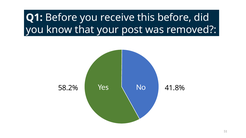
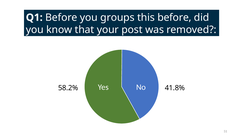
receive: receive -> groups
